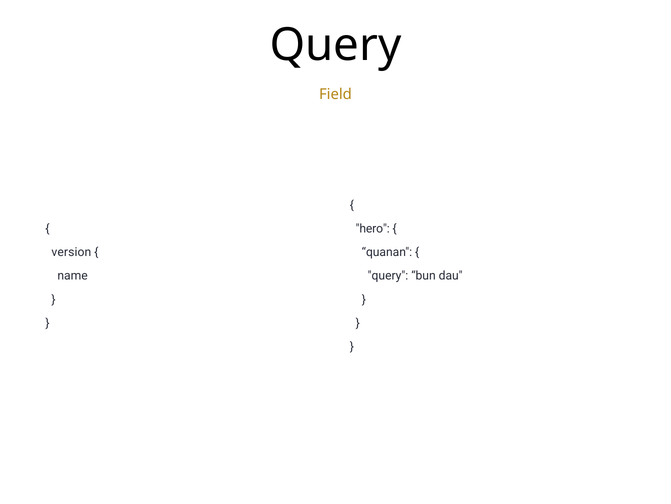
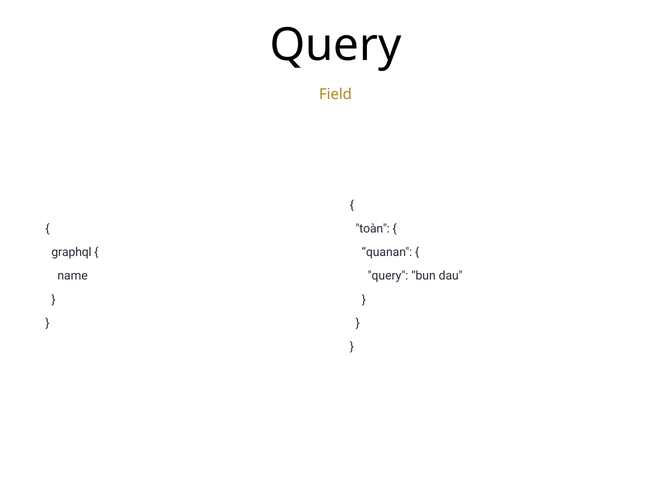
hero: hero -> toàn
version: version -> graphql
